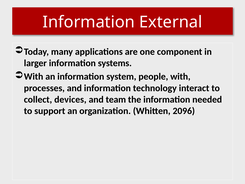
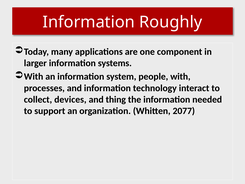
External: External -> Roughly
team: team -> thing
2096: 2096 -> 2077
